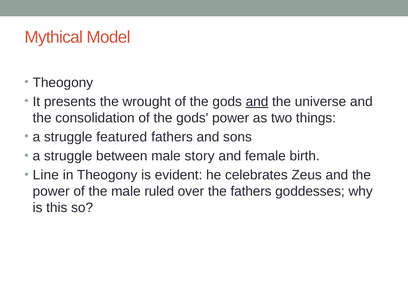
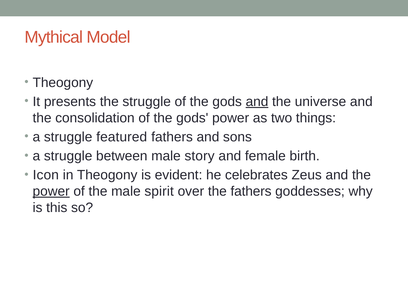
the wrought: wrought -> struggle
Line: Line -> Icon
power at (51, 191) underline: none -> present
ruled: ruled -> spirit
